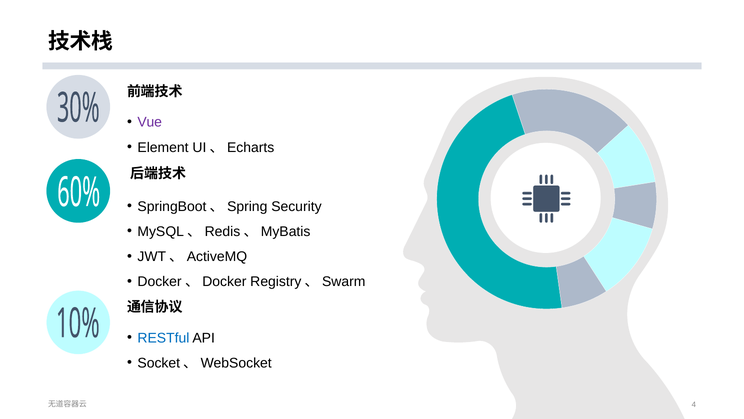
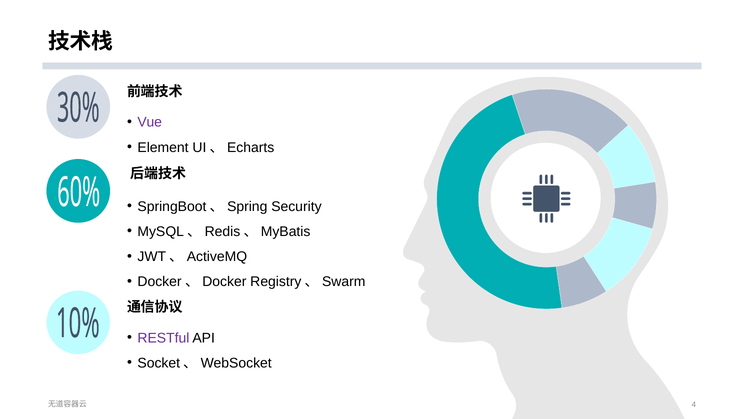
RESTful colour: blue -> purple
